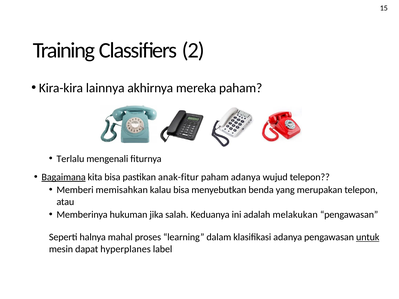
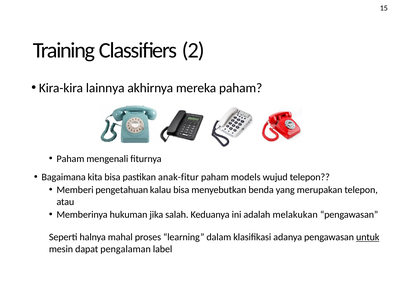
Terlalu at (70, 159): Terlalu -> Paham
Bagaimana underline: present -> none
paham adanya: adanya -> models
memisahkan: memisahkan -> pengetahuan
hyperplanes: hyperplanes -> pengalaman
